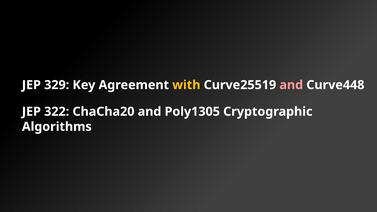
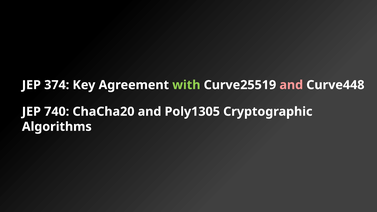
329: 329 -> 374
with colour: yellow -> light green
322: 322 -> 740
